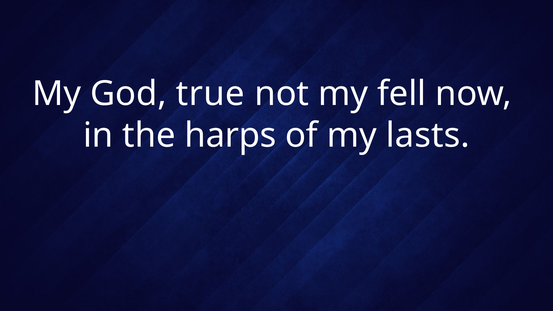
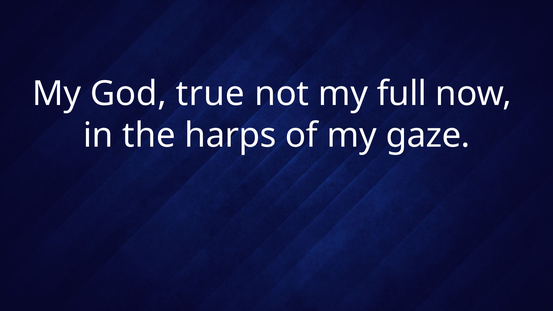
fell: fell -> full
lasts: lasts -> gaze
